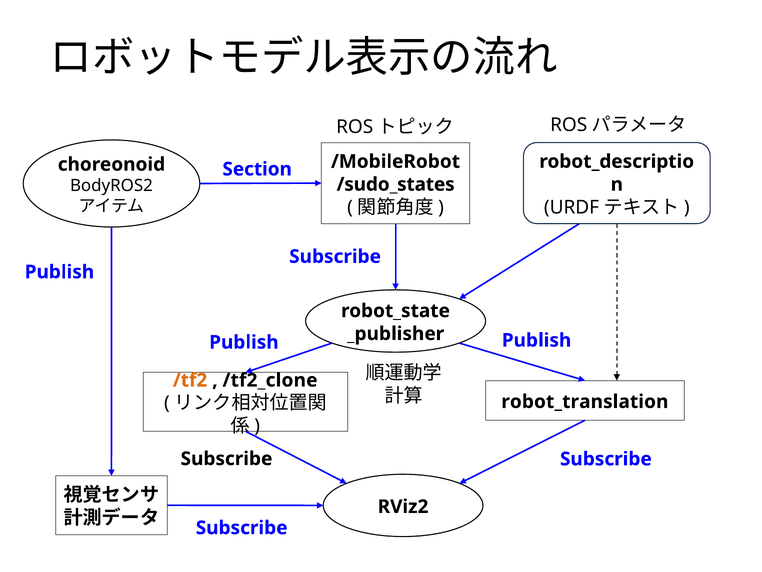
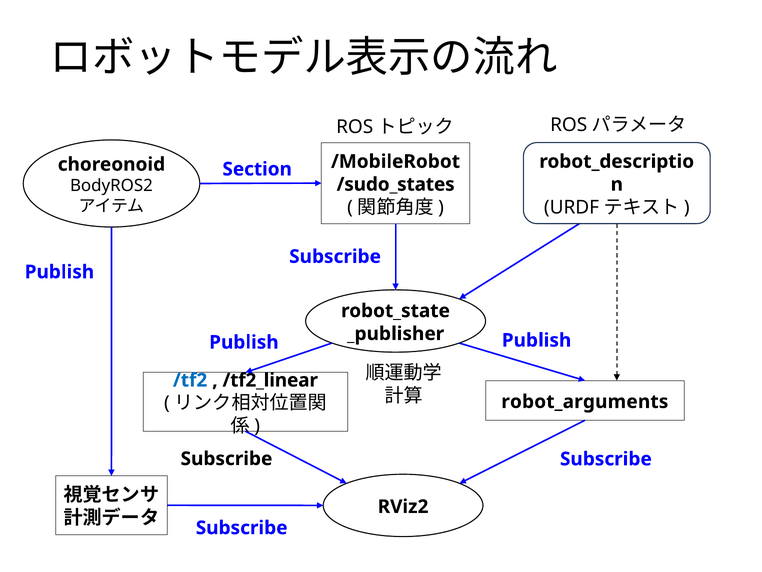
/tf2 colour: orange -> blue
/tf2_clone: /tf2_clone -> /tf2_linear
robot_translation: robot_translation -> robot_arguments
